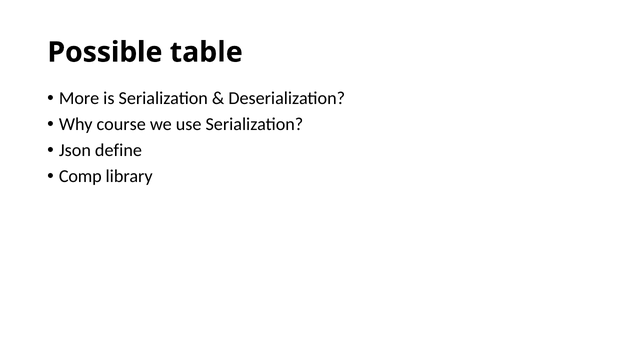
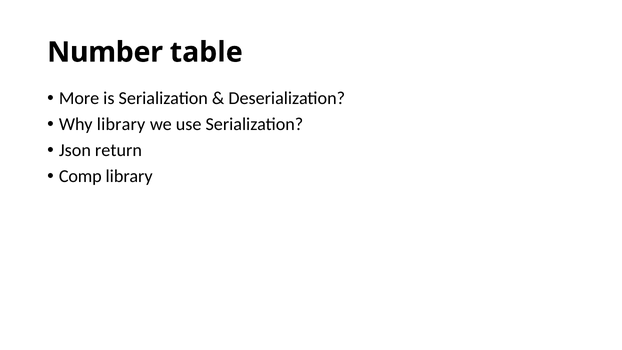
Possible: Possible -> Number
Why course: course -> library
define: define -> return
